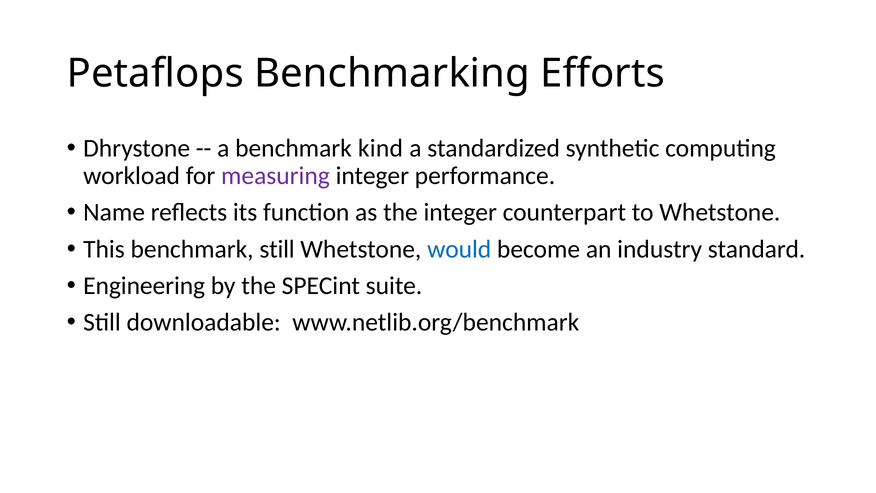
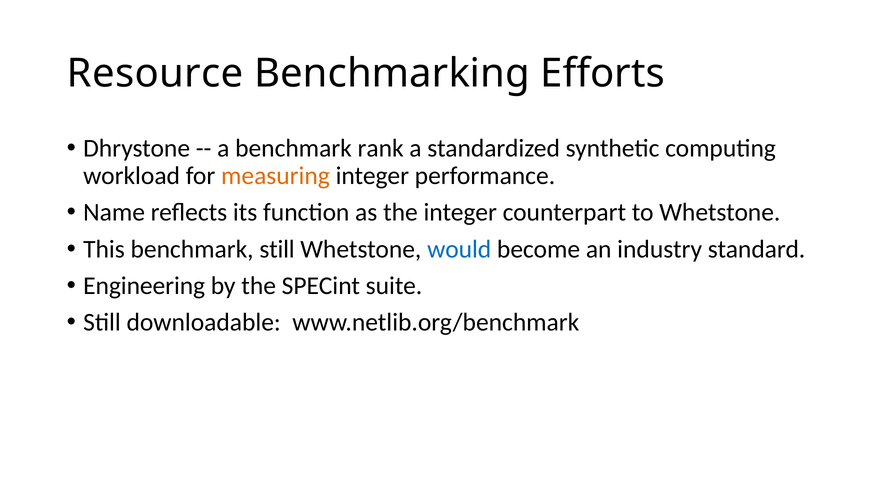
Petaflops: Petaflops -> Resource
kind: kind -> rank
measuring colour: purple -> orange
